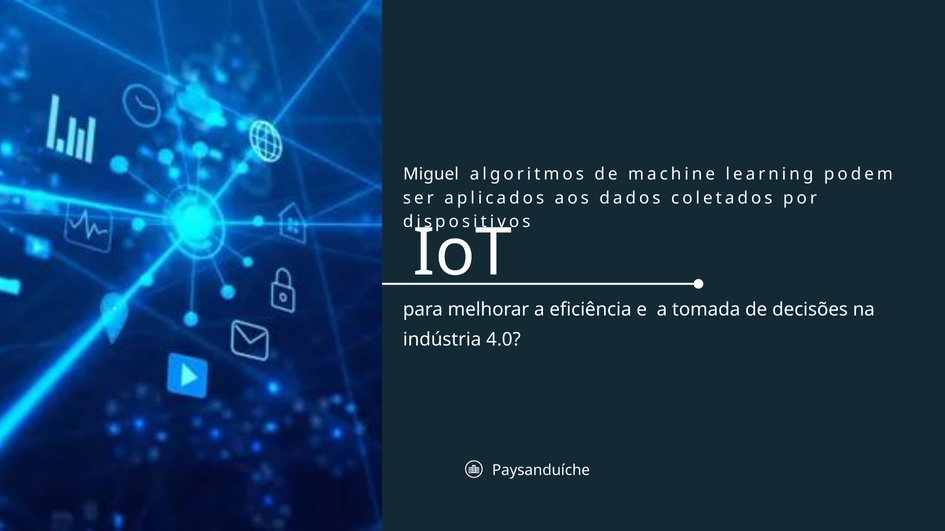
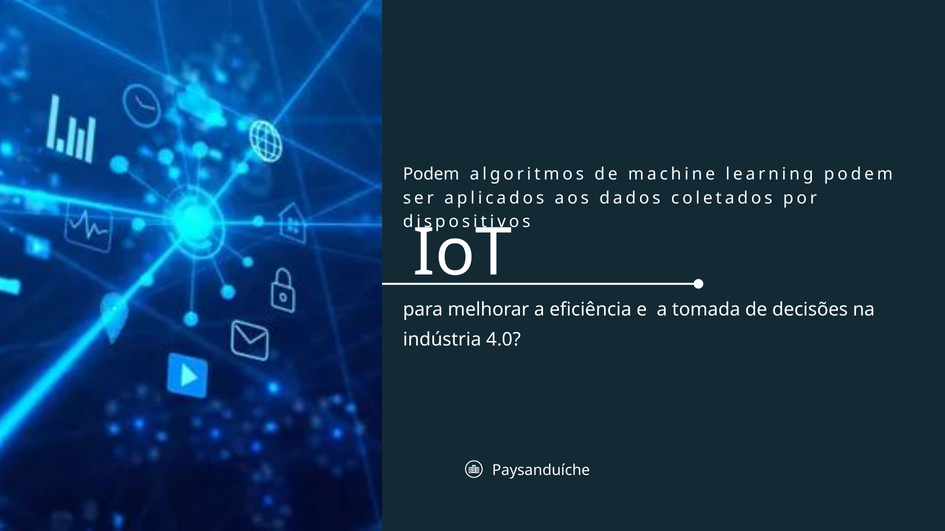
Miguel at (431, 175): Miguel -> Podem
